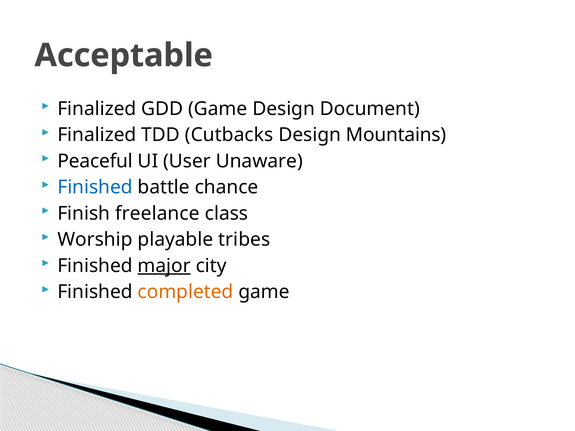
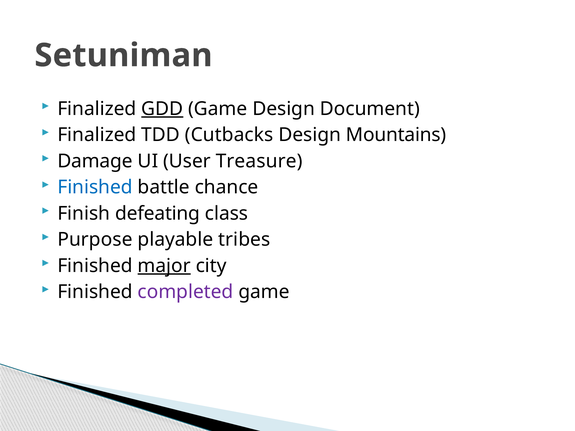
Acceptable: Acceptable -> Setuniman
GDD underline: none -> present
Peaceful: Peaceful -> Damage
Unaware: Unaware -> Treasure
freelance: freelance -> defeating
Worship: Worship -> Purpose
completed colour: orange -> purple
